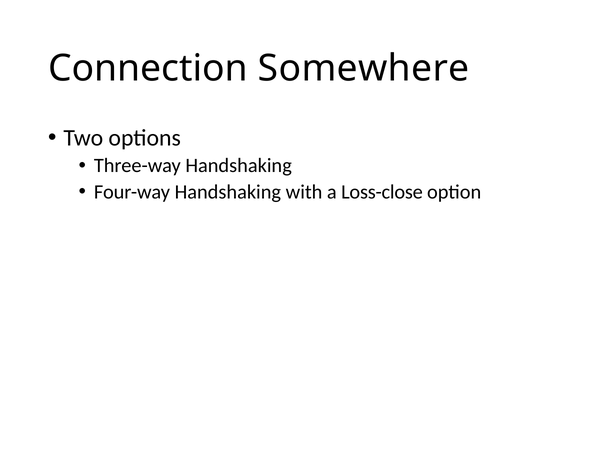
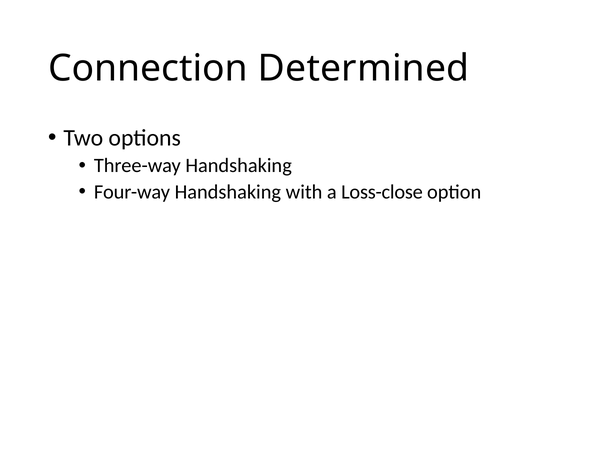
Somewhere: Somewhere -> Determined
